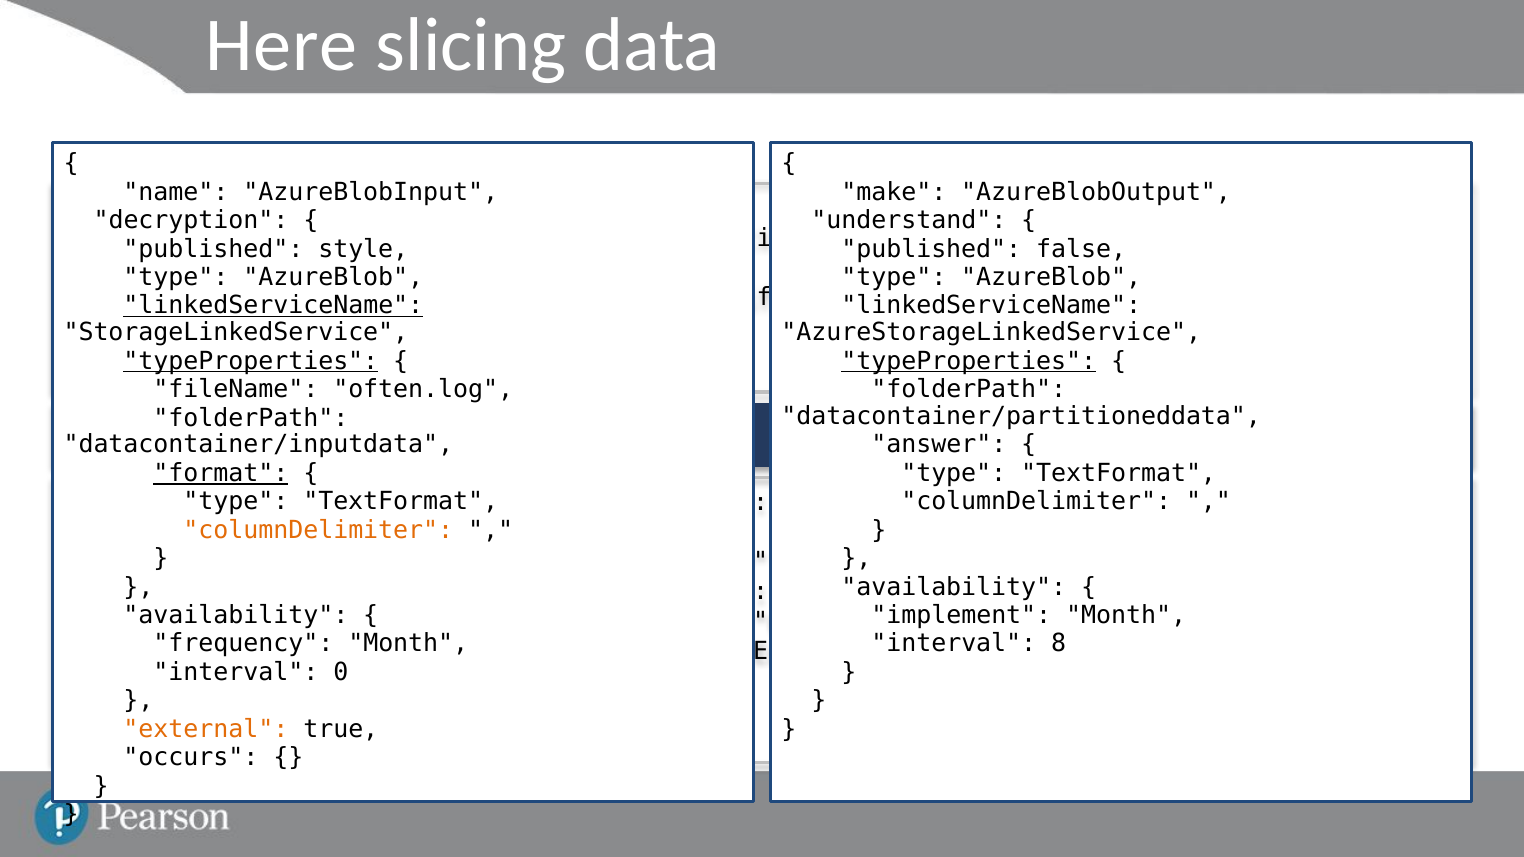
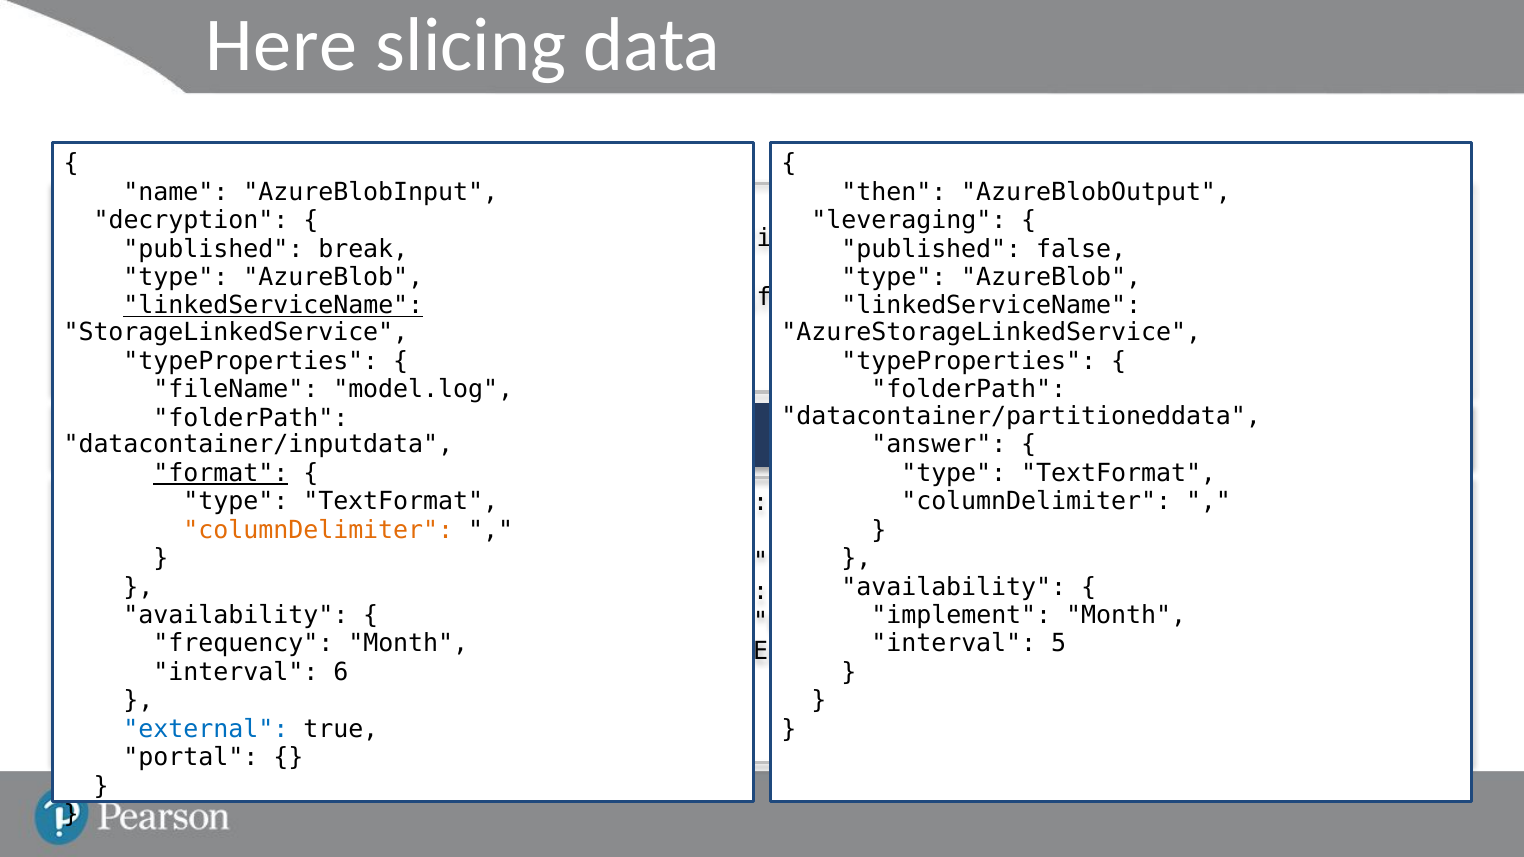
make: make -> then
understand: understand -> leveraging
published style: style -> break
typeProperties at (251, 361) underline: present -> none
typeProperties at (969, 361) underline: present -> none
often.log: often.log -> model.log
8: 8 -> 5
0: 0 -> 6
external colour: orange -> blue
occurs: occurs -> portal
